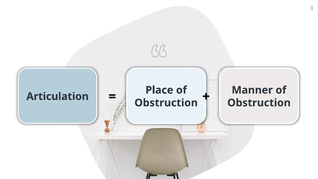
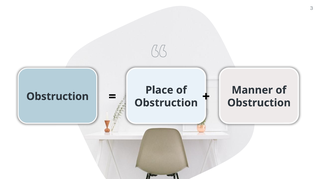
Articulation at (58, 96): Articulation -> Obstruction
